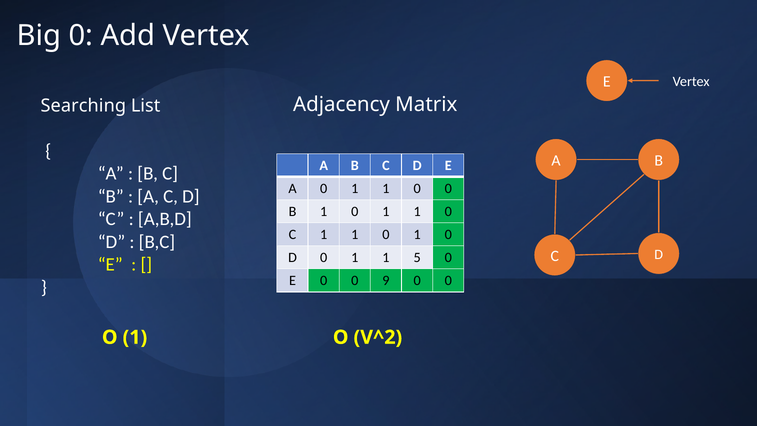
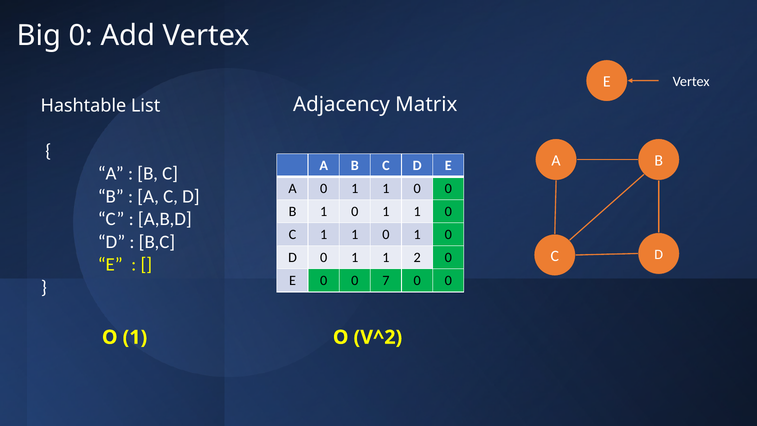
Searching: Searching -> Hashtable
5: 5 -> 2
9: 9 -> 7
